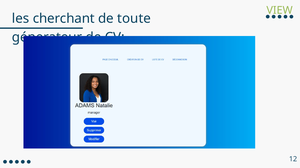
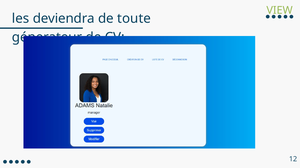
cherchant: cherchant -> deviendra
